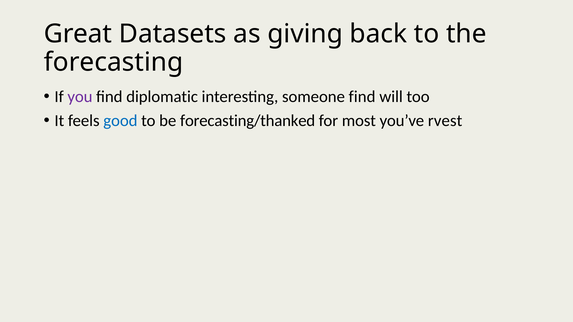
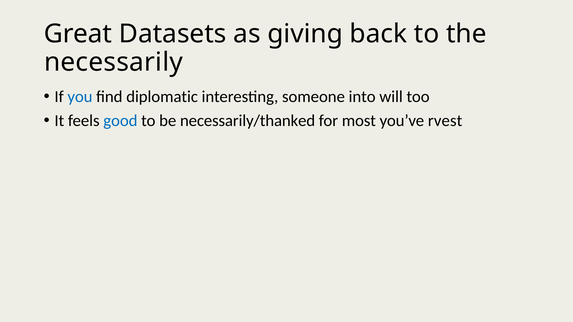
forecasting: forecasting -> necessarily
you colour: purple -> blue
someone find: find -> into
forecasting/thanked: forecasting/thanked -> necessarily/thanked
